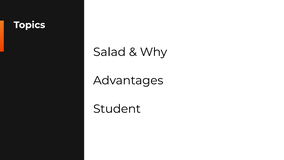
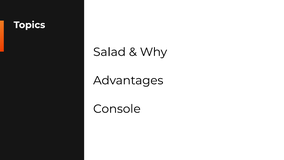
Student: Student -> Console
